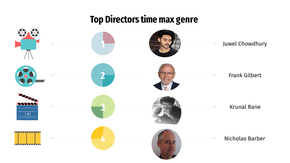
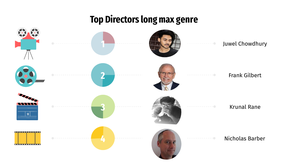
time: time -> long
